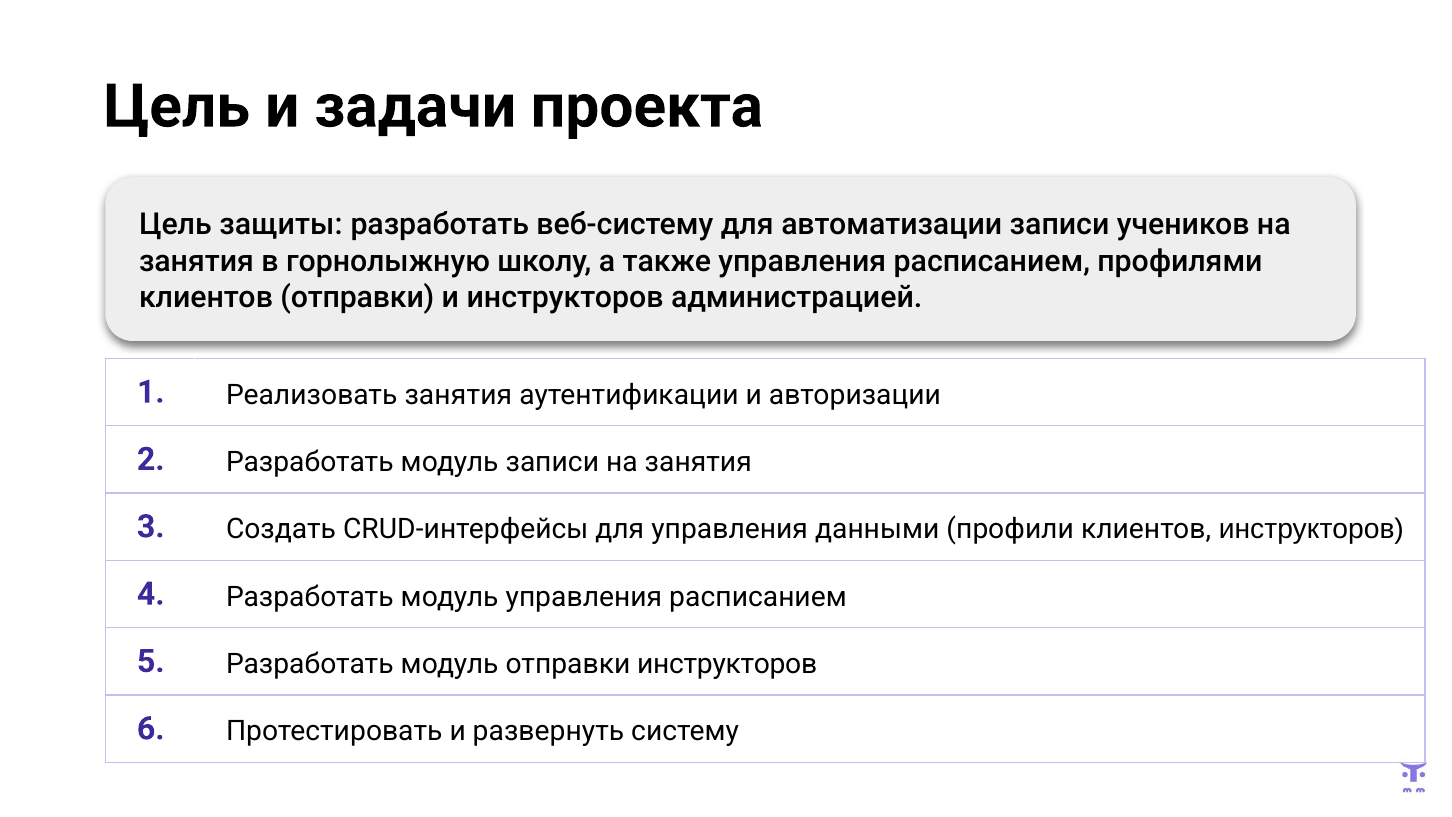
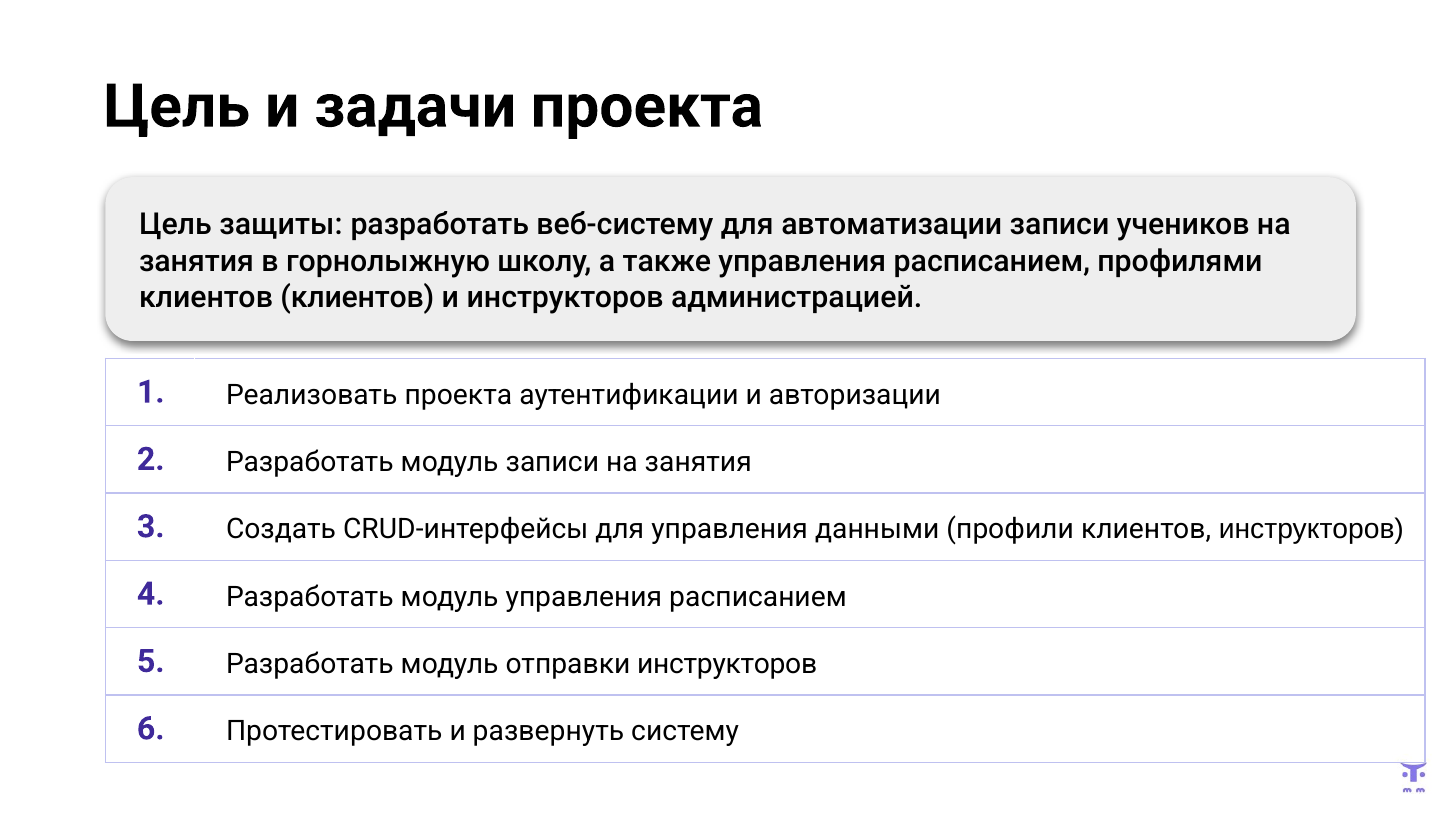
клиентов отправки: отправки -> клиентов
Реализовать занятия: занятия -> проекта
